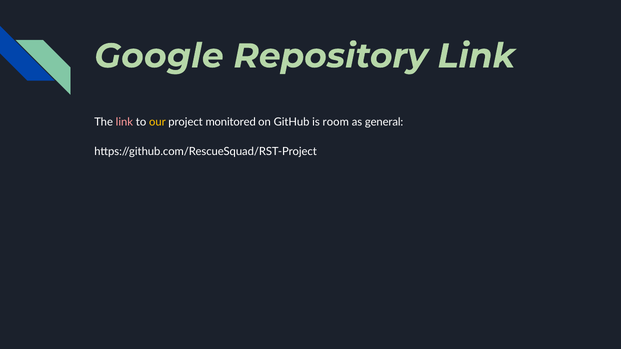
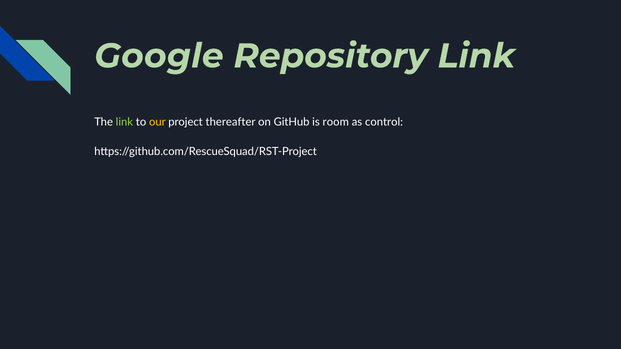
link at (124, 122) colour: pink -> light green
monitored: monitored -> thereafter
general: general -> control
